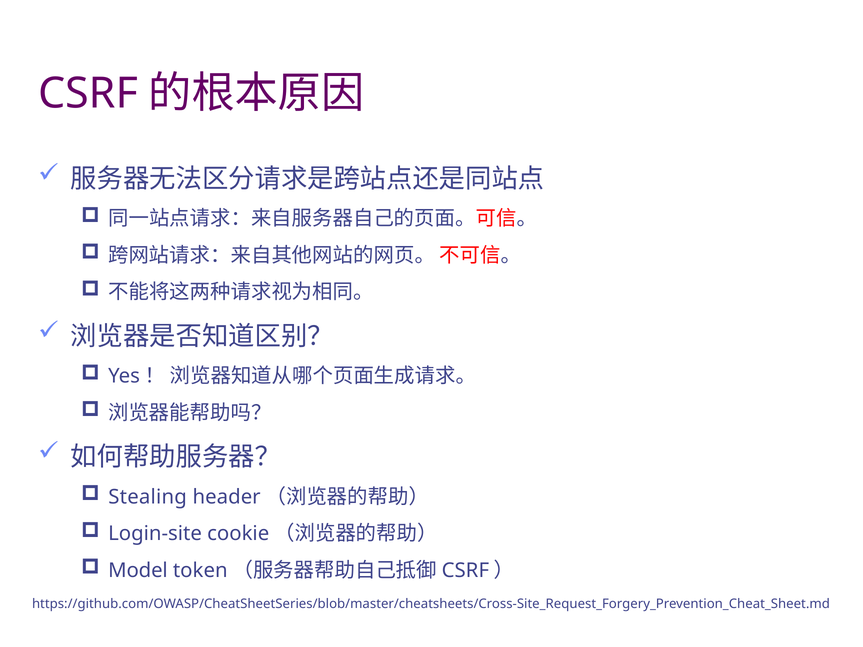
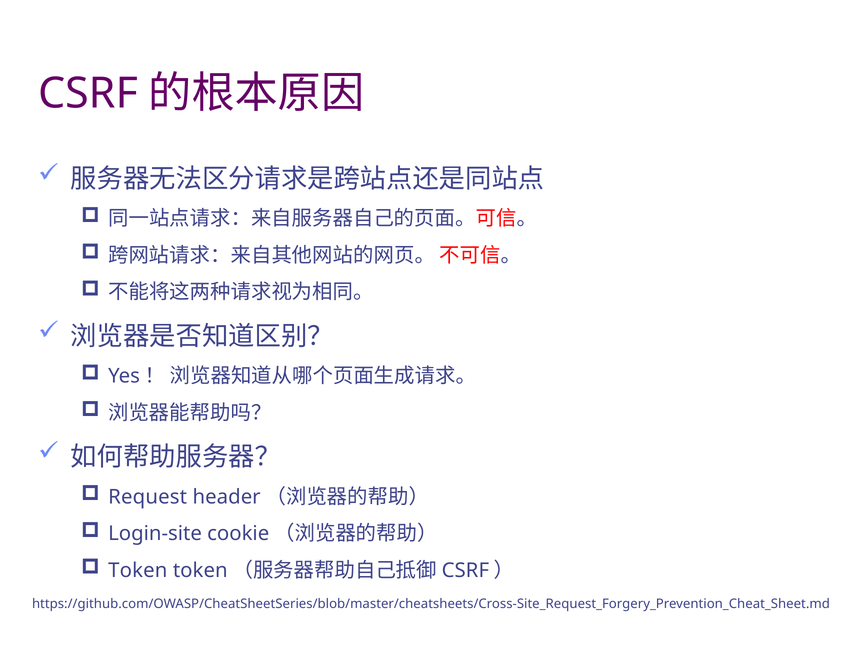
Stealing: Stealing -> Request
Model: Model -> Token
